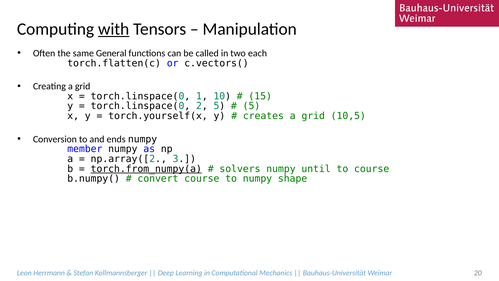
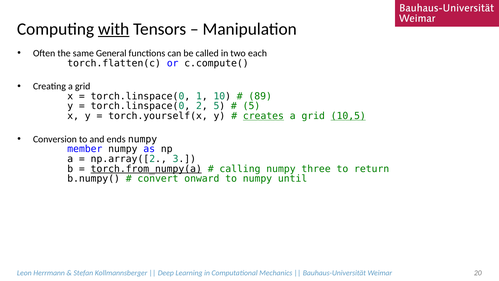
c.vectors(: c.vectors( -> c.compute(
15: 15 -> 89
creates underline: none -> present
10,5 underline: none -> present
solvers: solvers -> calling
until: until -> three
to course: course -> return
convert course: course -> onward
shape: shape -> until
